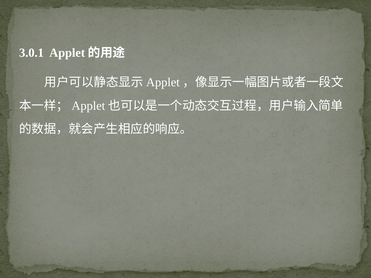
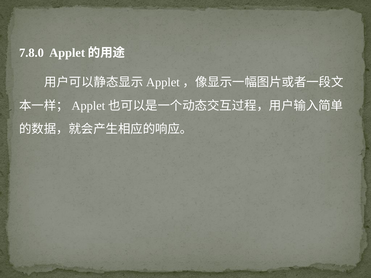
3.0.1: 3.0.1 -> 7.8.0
